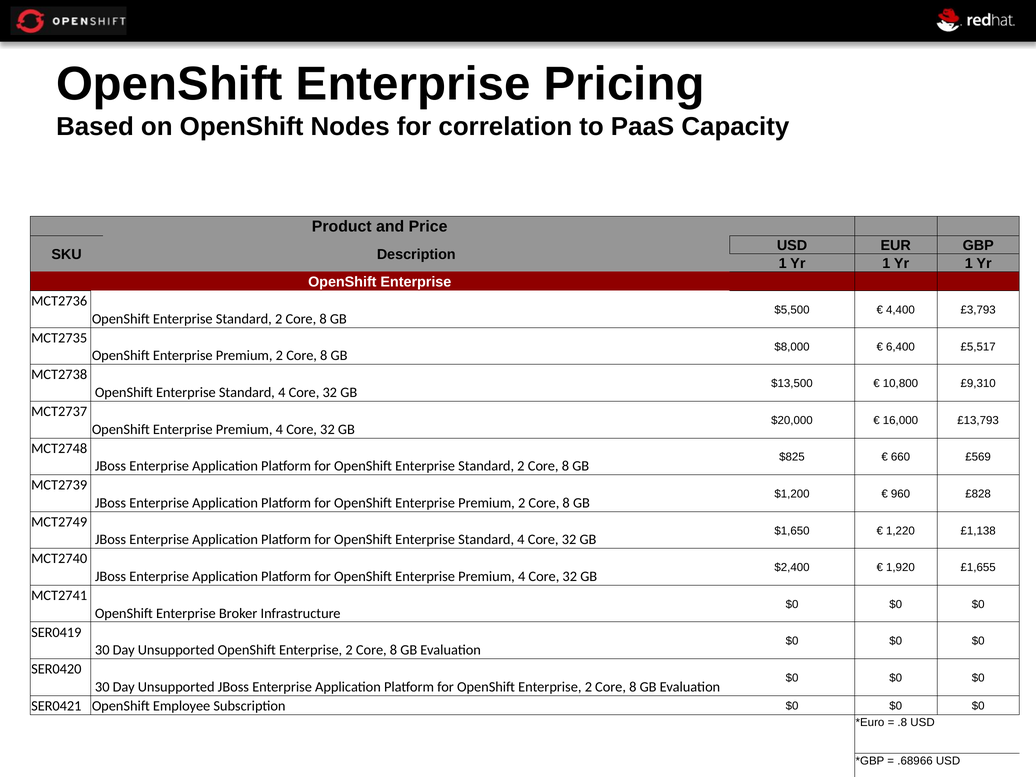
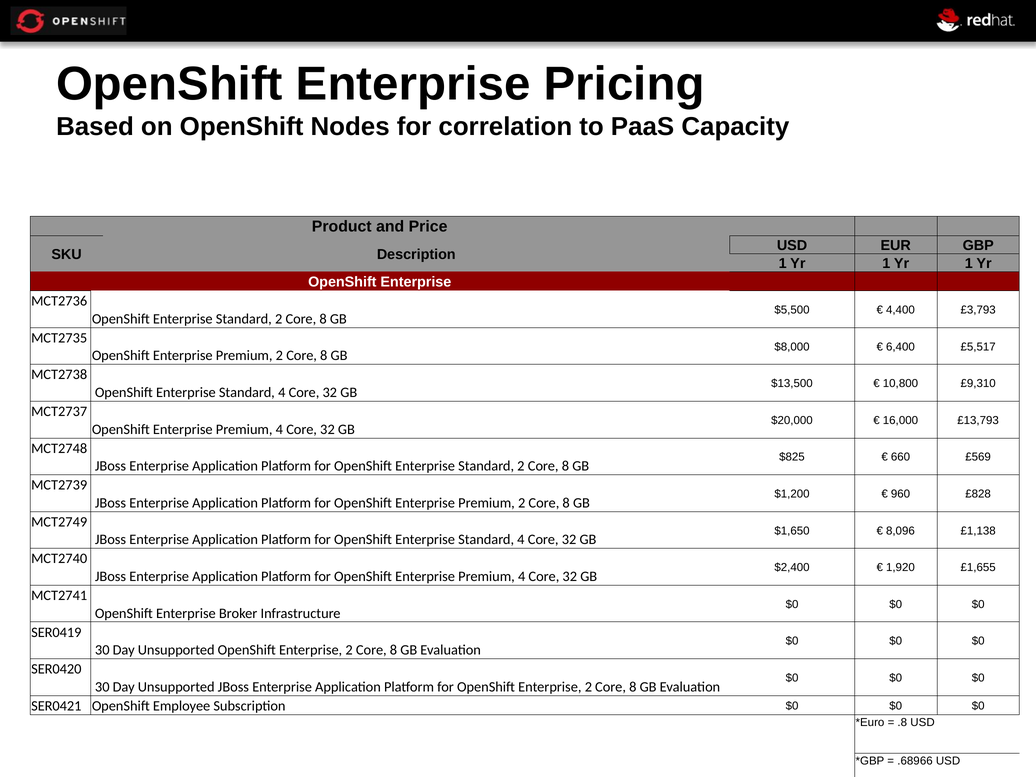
1,220: 1,220 -> 8,096
